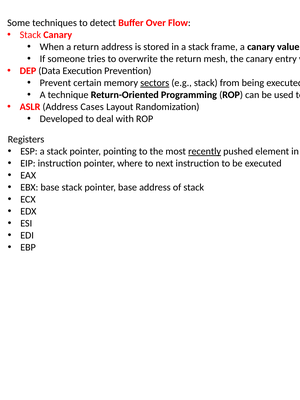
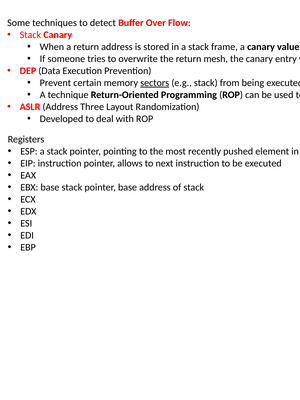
Cases: Cases -> Three
recently underline: present -> none
where: where -> allows
